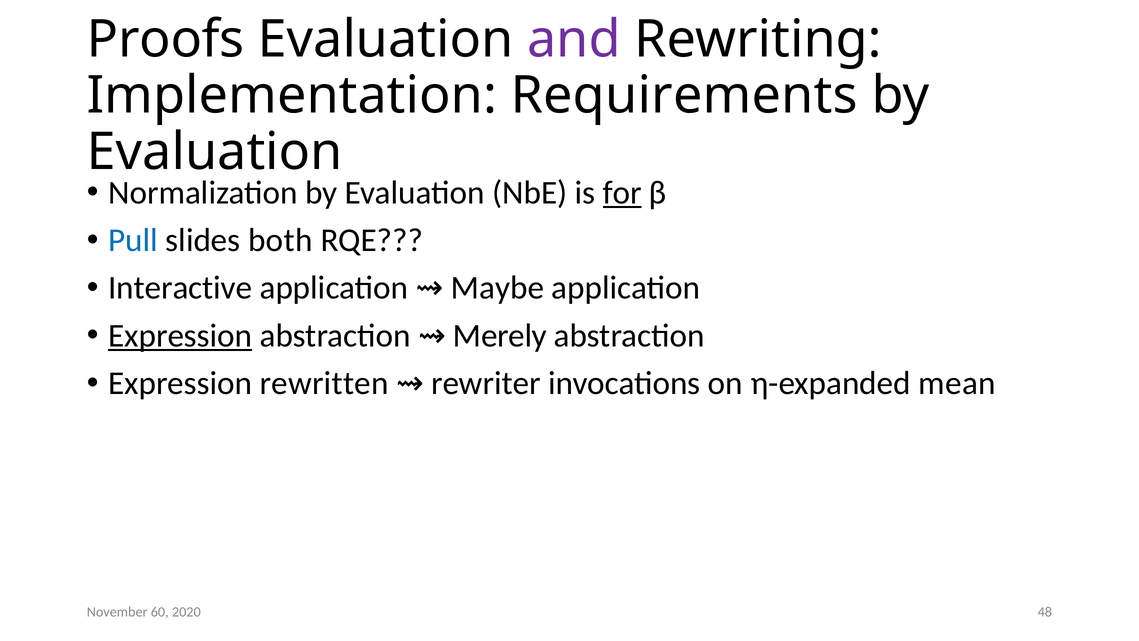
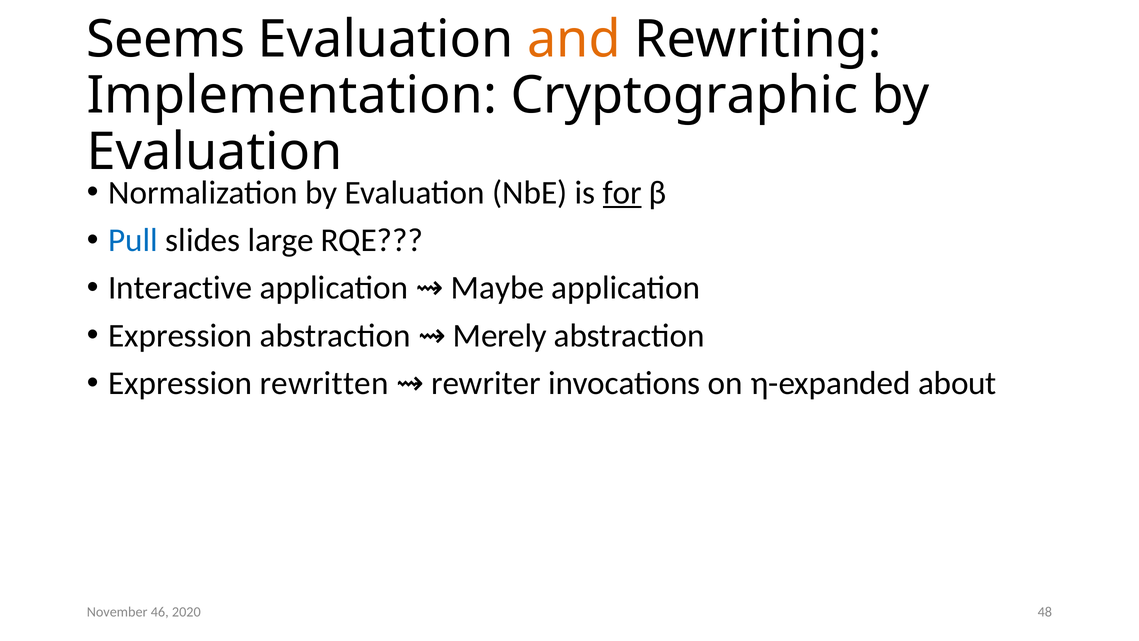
Proofs: Proofs -> Seems
and colour: purple -> orange
Requirements: Requirements -> Cryptographic
both: both -> large
Expression at (180, 336) underline: present -> none
mean: mean -> about
60: 60 -> 46
